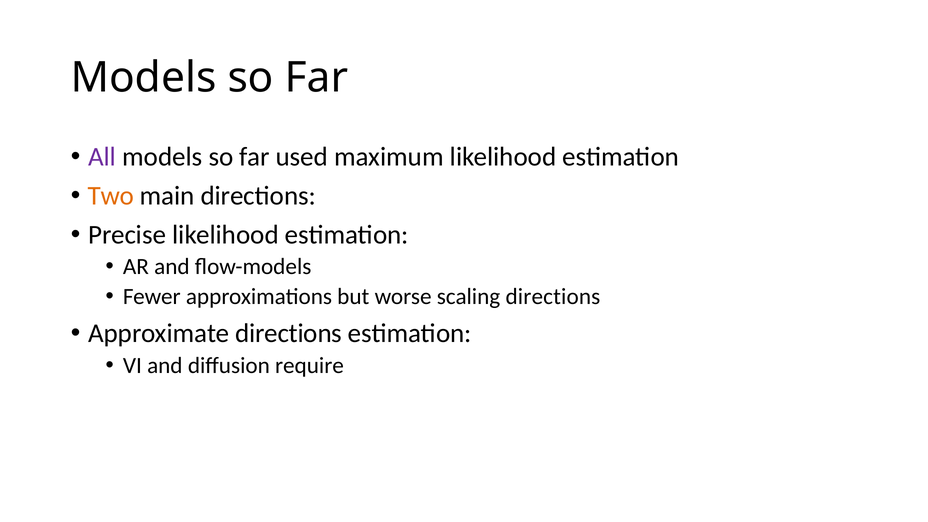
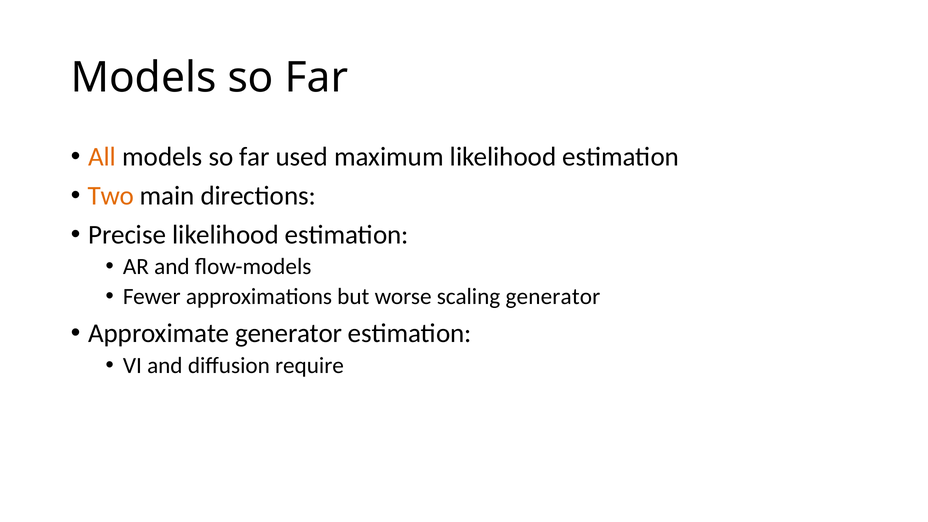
All colour: purple -> orange
scaling directions: directions -> generator
Approximate directions: directions -> generator
